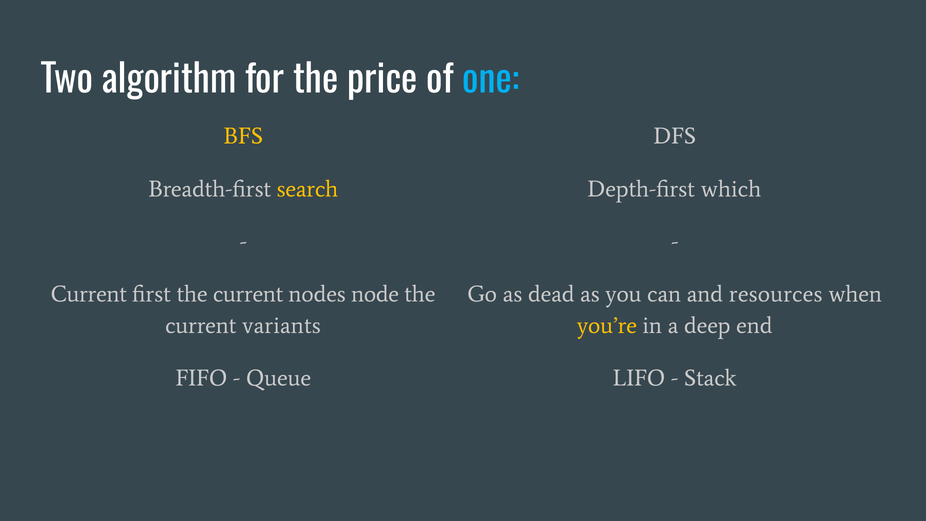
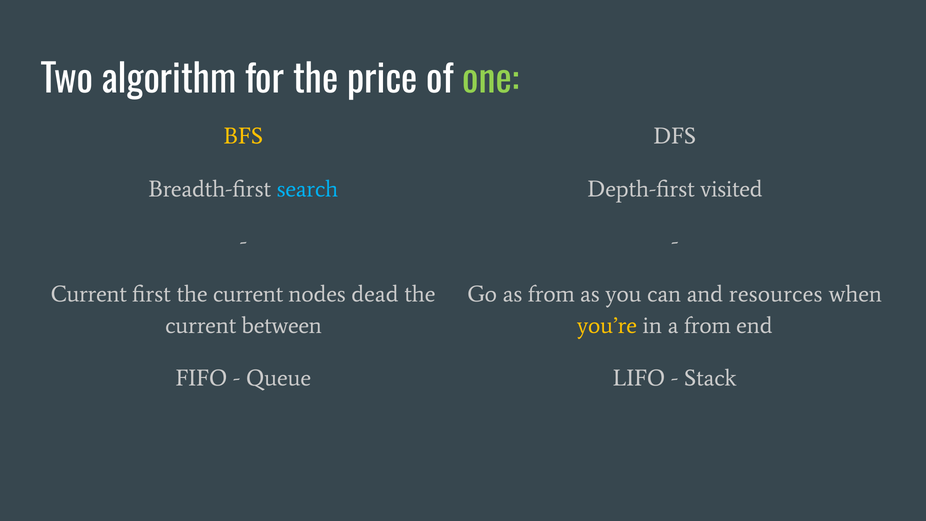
one colour: light blue -> light green
search colour: yellow -> light blue
which: which -> visited
node: node -> dead
as dead: dead -> from
variants: variants -> between
a deep: deep -> from
